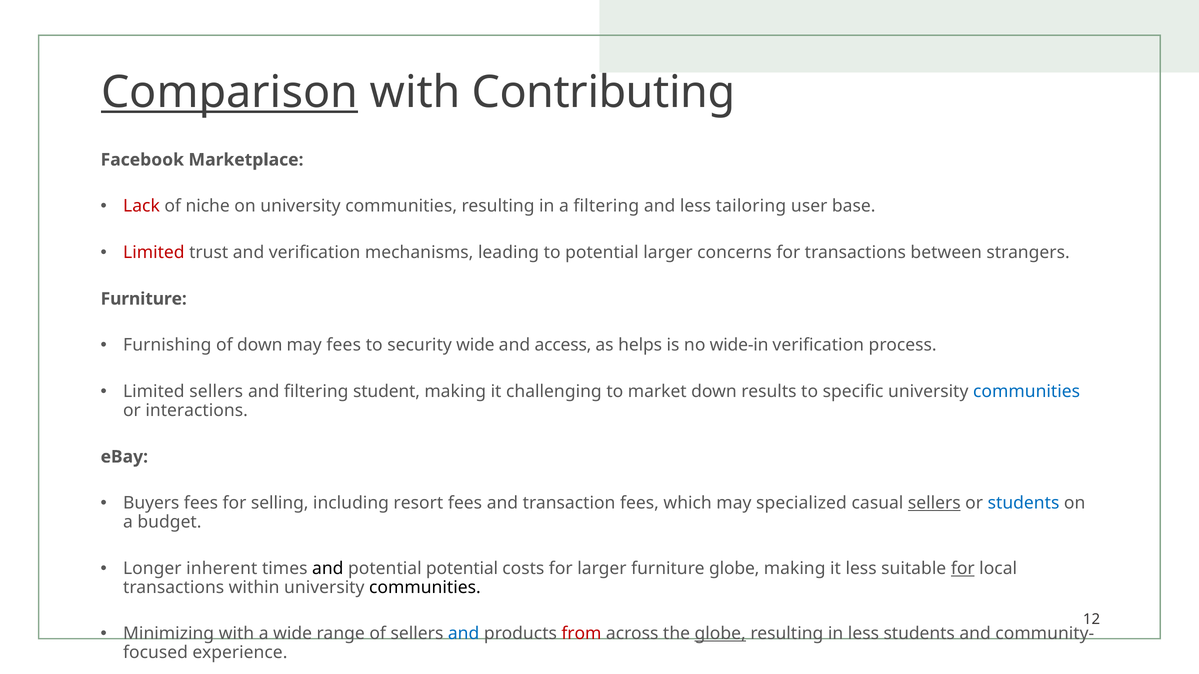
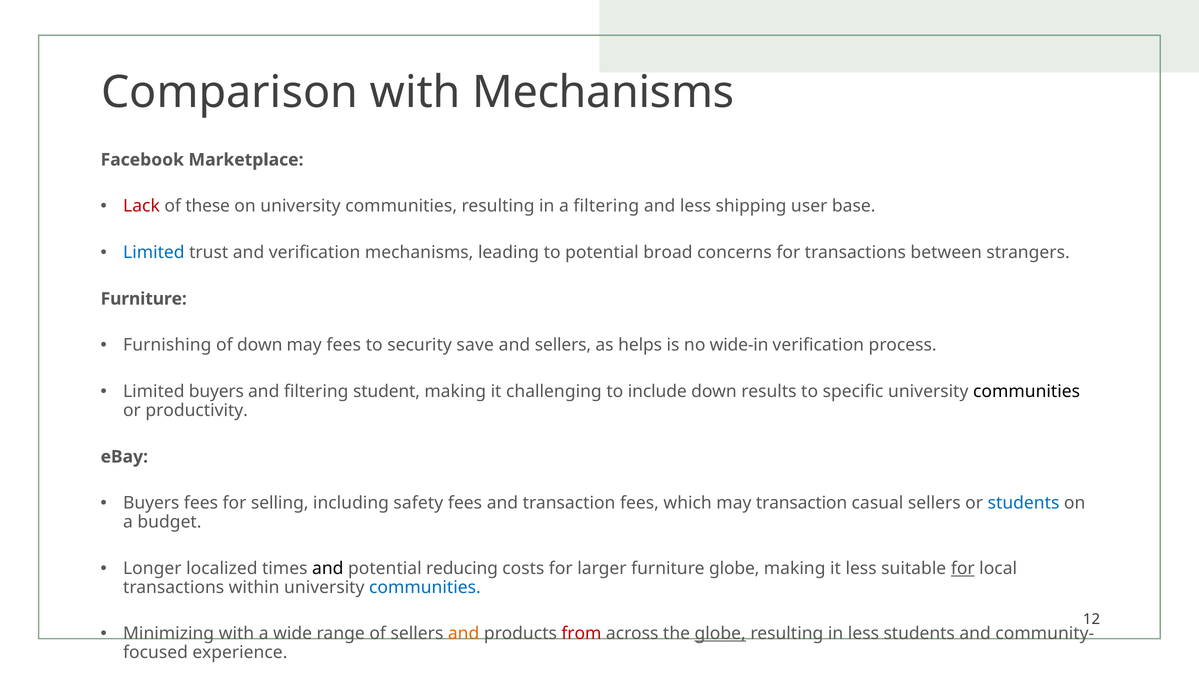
Comparison underline: present -> none
with Contributing: Contributing -> Mechanisms
niche: niche -> these
tailoring: tailoring -> shipping
Limited at (154, 253) colour: red -> blue
potential larger: larger -> broad
security wide: wide -> save
and access: access -> sellers
Limited sellers: sellers -> buyers
market: market -> include
communities at (1027, 392) colour: blue -> black
interactions: interactions -> productivity
resort: resort -> safety
may specialized: specialized -> transaction
sellers at (934, 503) underline: present -> none
inherent: inherent -> localized
potential potential: potential -> reducing
communities at (425, 588) colour: black -> blue
and at (464, 634) colour: blue -> orange
